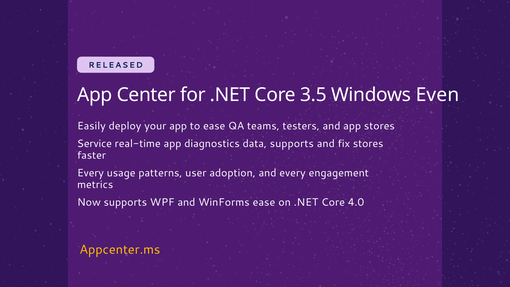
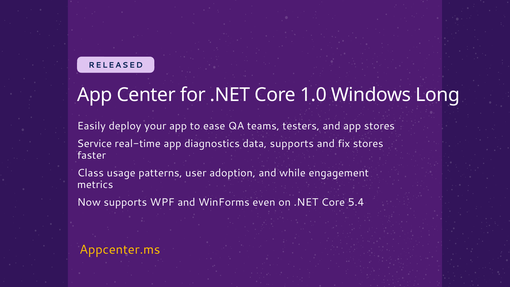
3.5: 3.5 -> 1.0
Even: Even -> Long
Every at (90, 173): Every -> Class
and every: every -> while
WinForms ease: ease -> even
4.0: 4.0 -> 5.4
